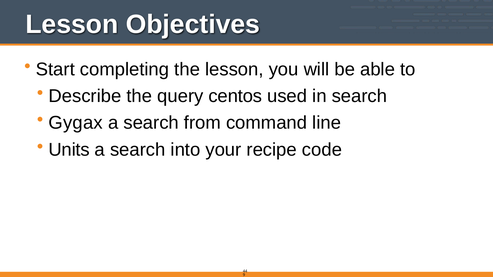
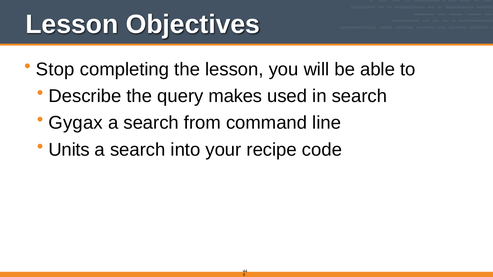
Start: Start -> Stop
centos: centos -> makes
